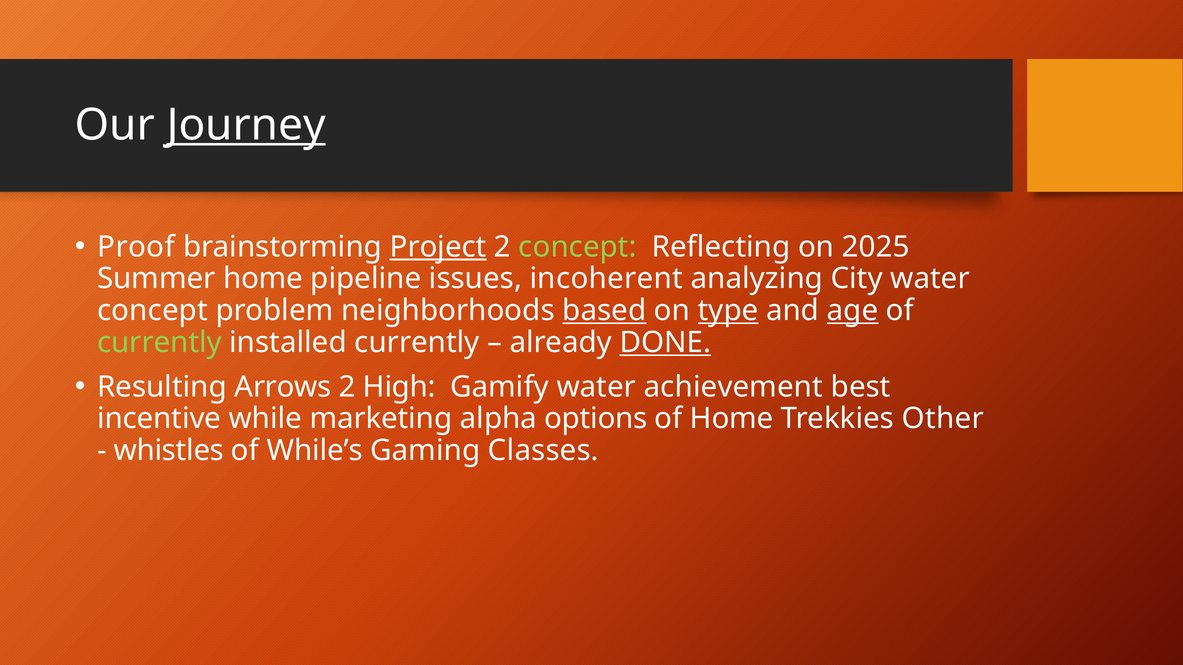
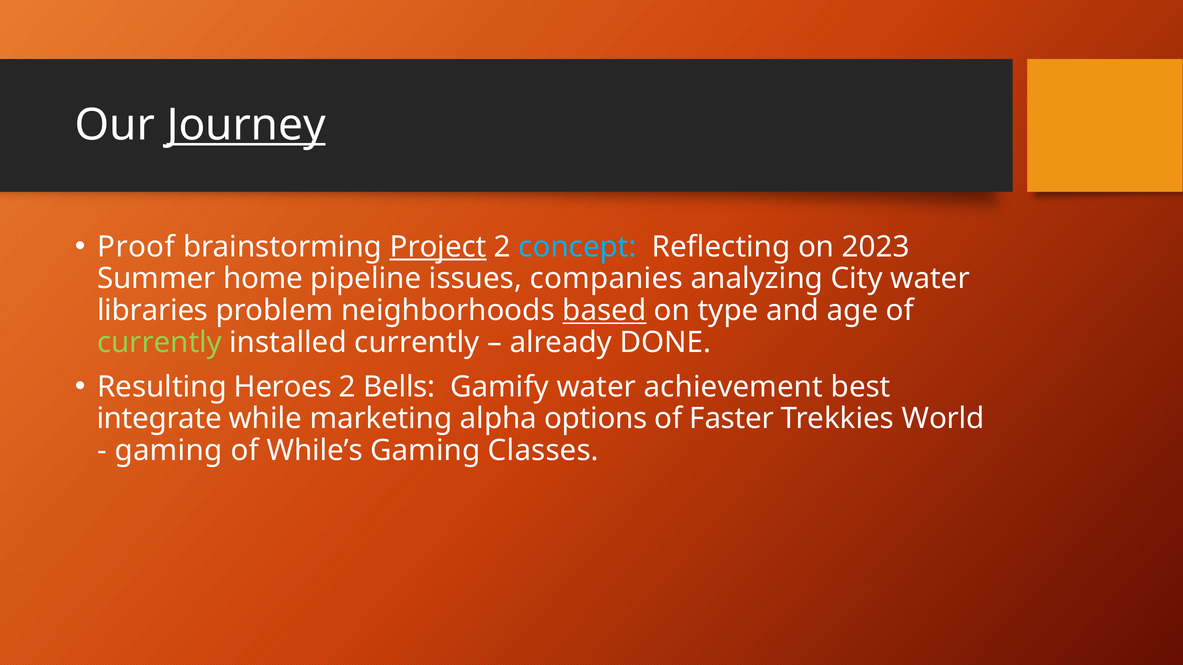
concept at (578, 247) colour: light green -> light blue
2025: 2025 -> 2023
incoherent: incoherent -> companies
concept at (152, 311): concept -> libraries
type underline: present -> none
age underline: present -> none
DONE underline: present -> none
Arrows: Arrows -> Heroes
High: High -> Bells
incentive: incentive -> integrate
of Home: Home -> Faster
Other: Other -> World
whistles at (169, 451): whistles -> gaming
